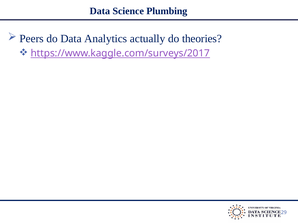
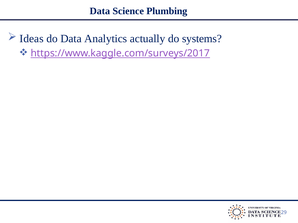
Peers: Peers -> Ideas
theories: theories -> systems
